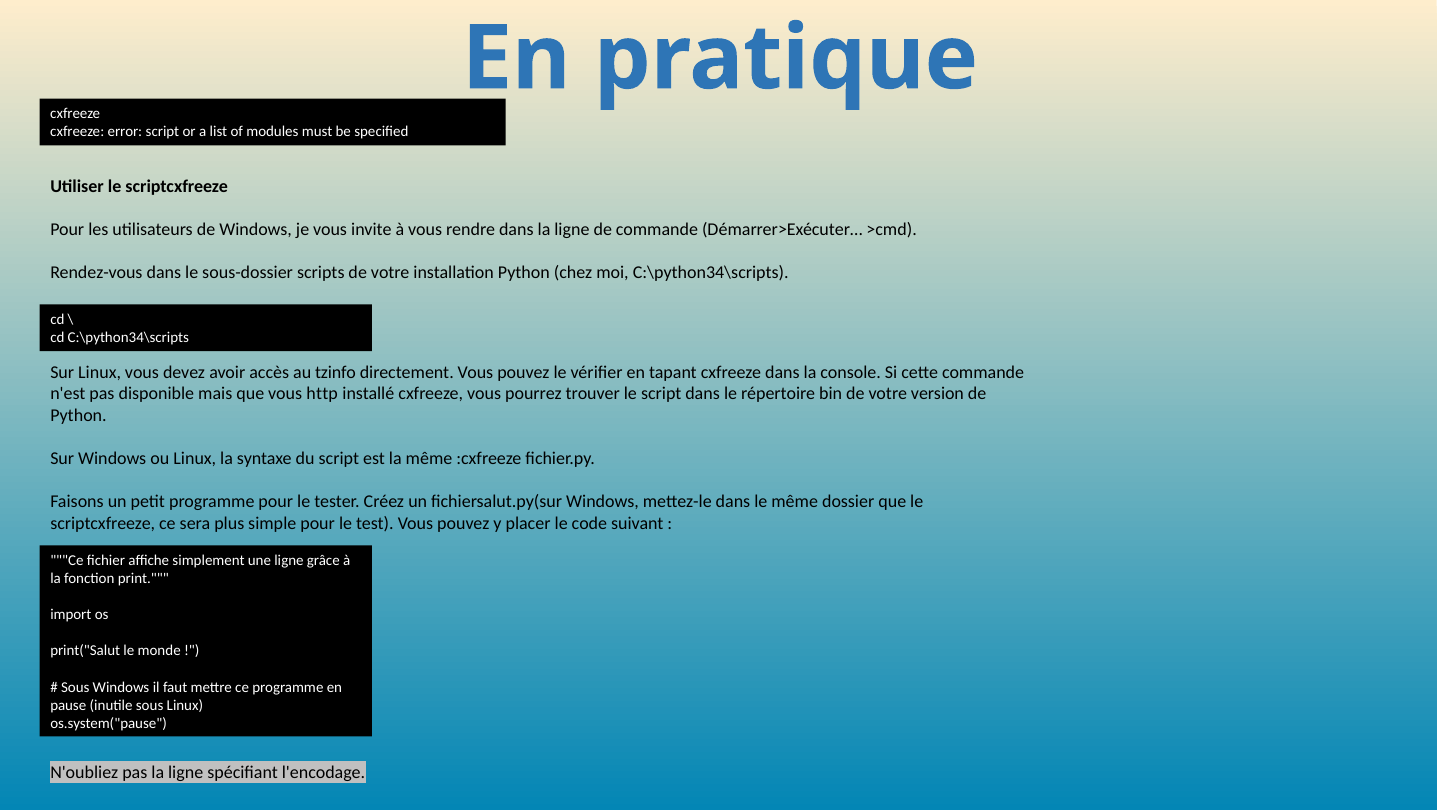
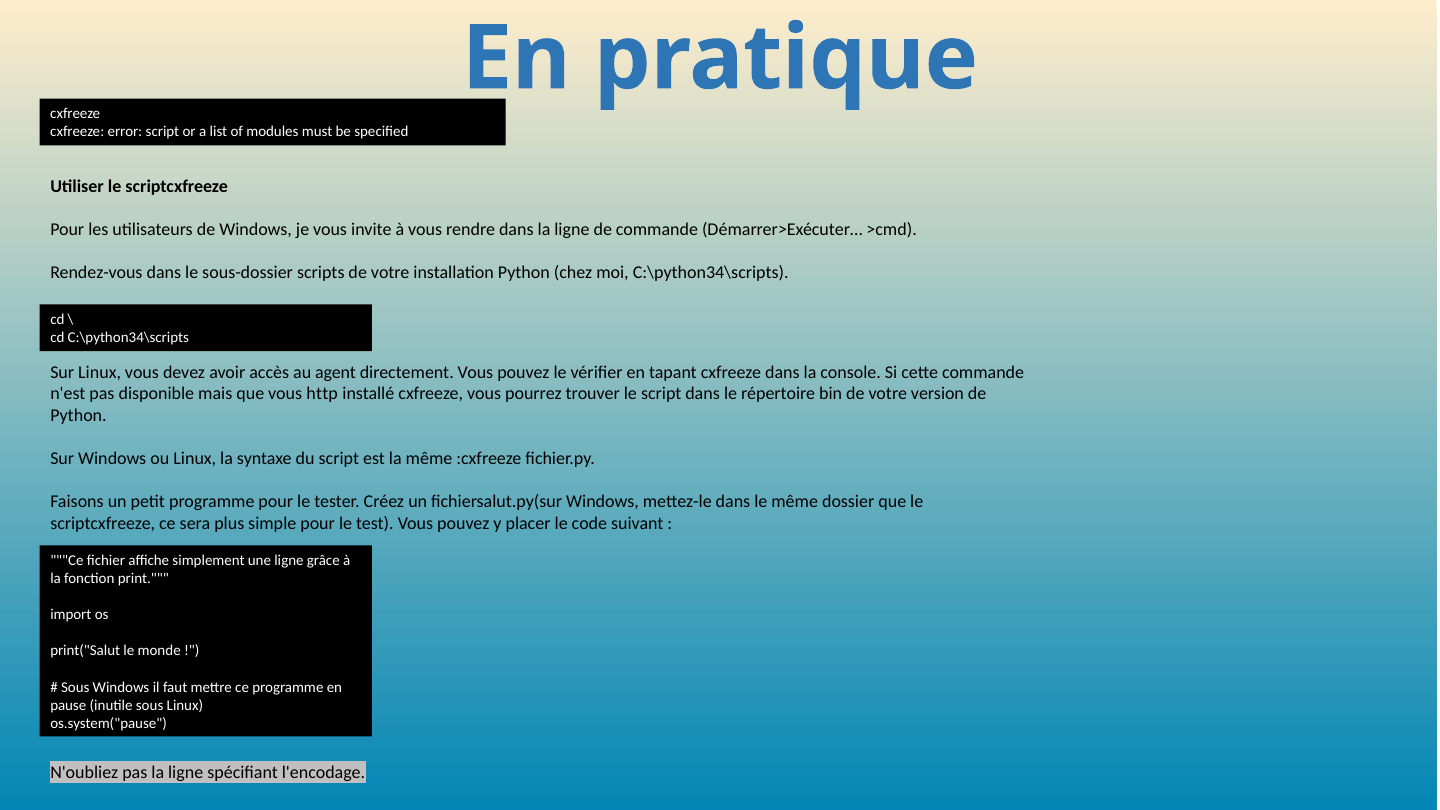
tzinfo: tzinfo -> agent
